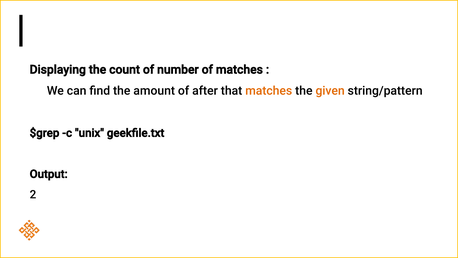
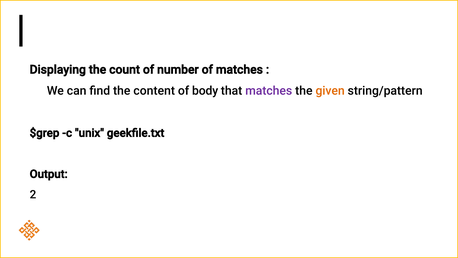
amount: amount -> content
after: after -> body
matches at (269, 91) colour: orange -> purple
